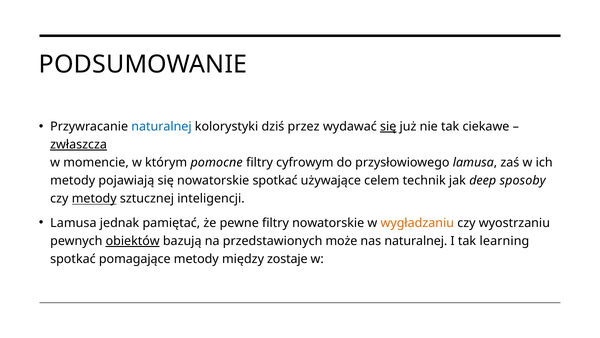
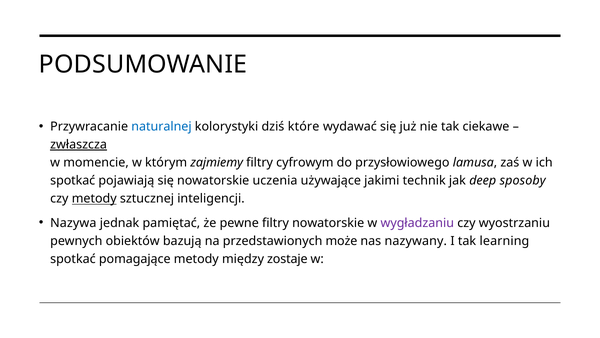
przez: przez -> które
się at (388, 126) underline: present -> none
pomocne: pomocne -> zajmiemy
metody at (73, 180): metody -> spotkać
nowatorskie spotkać: spotkać -> uczenia
celem: celem -> jakimi
Lamusa at (73, 223): Lamusa -> Nazywa
wygładzaniu colour: orange -> purple
obiektów underline: present -> none
nas naturalnej: naturalnej -> nazywany
